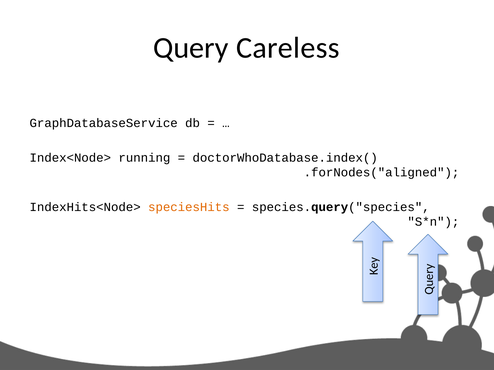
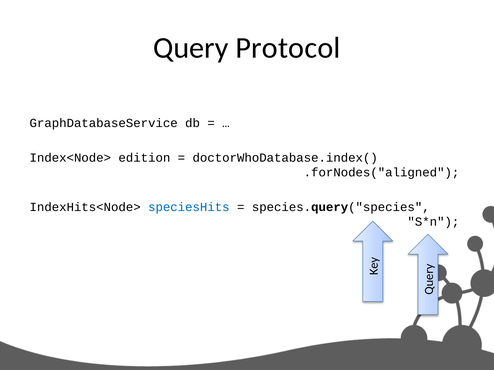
Careless: Careless -> Protocol
running: running -> edition
speciesHits colour: orange -> blue
